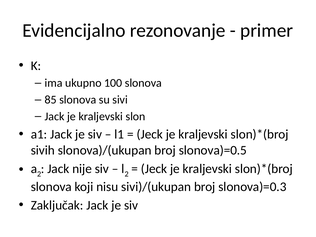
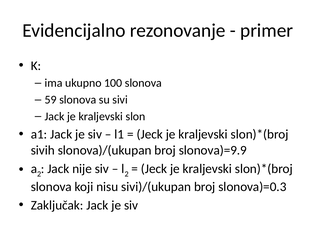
85: 85 -> 59
slonova)=0.5: slonova)=0.5 -> slonova)=9.9
